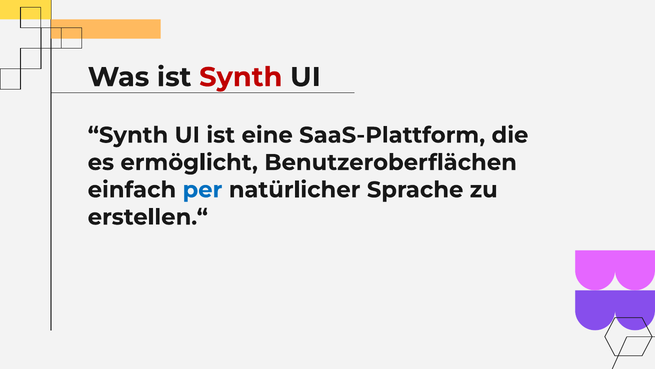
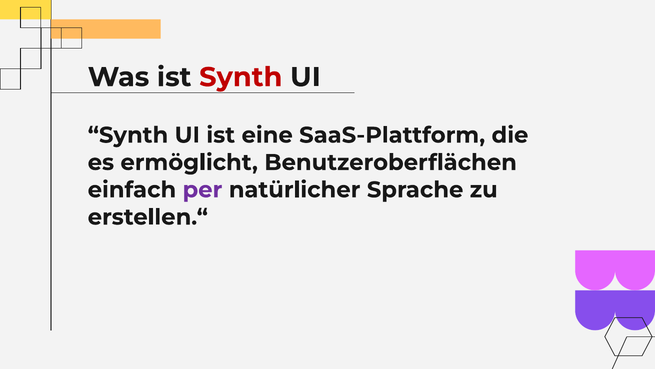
per colour: blue -> purple
